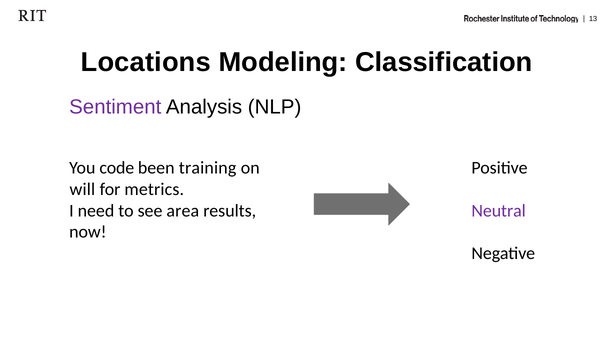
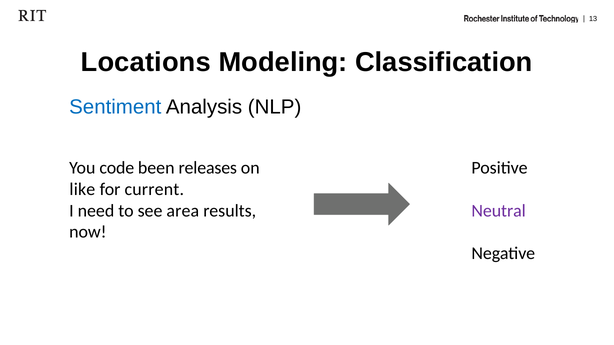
Sentiment colour: purple -> blue
training: training -> releases
will: will -> like
metrics: metrics -> current
